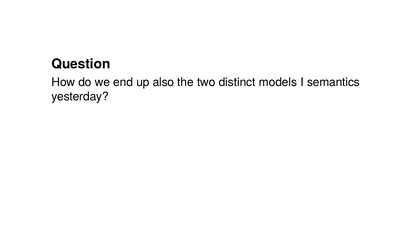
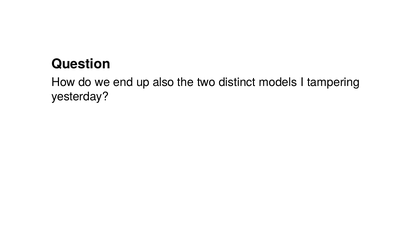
semantics: semantics -> tampering
